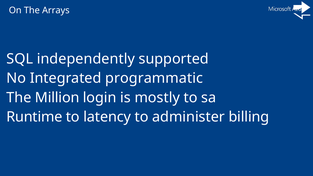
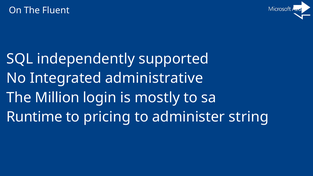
Arrays: Arrays -> Fluent
programmatic: programmatic -> administrative
latency: latency -> pricing
billing: billing -> string
